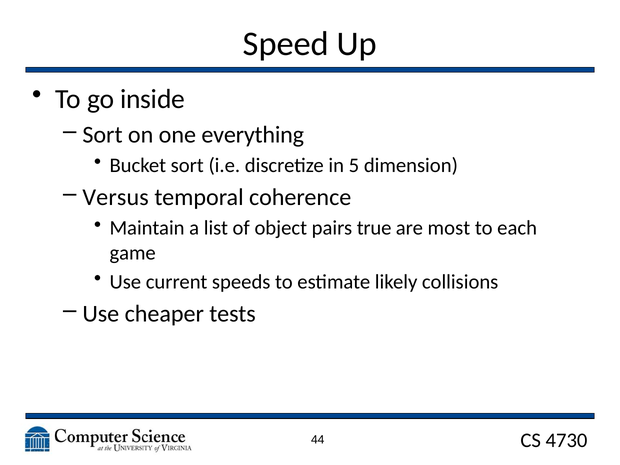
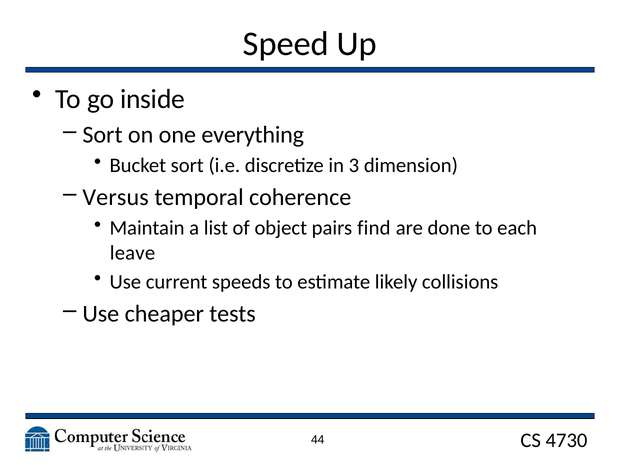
5: 5 -> 3
true: true -> find
most: most -> done
game: game -> leave
